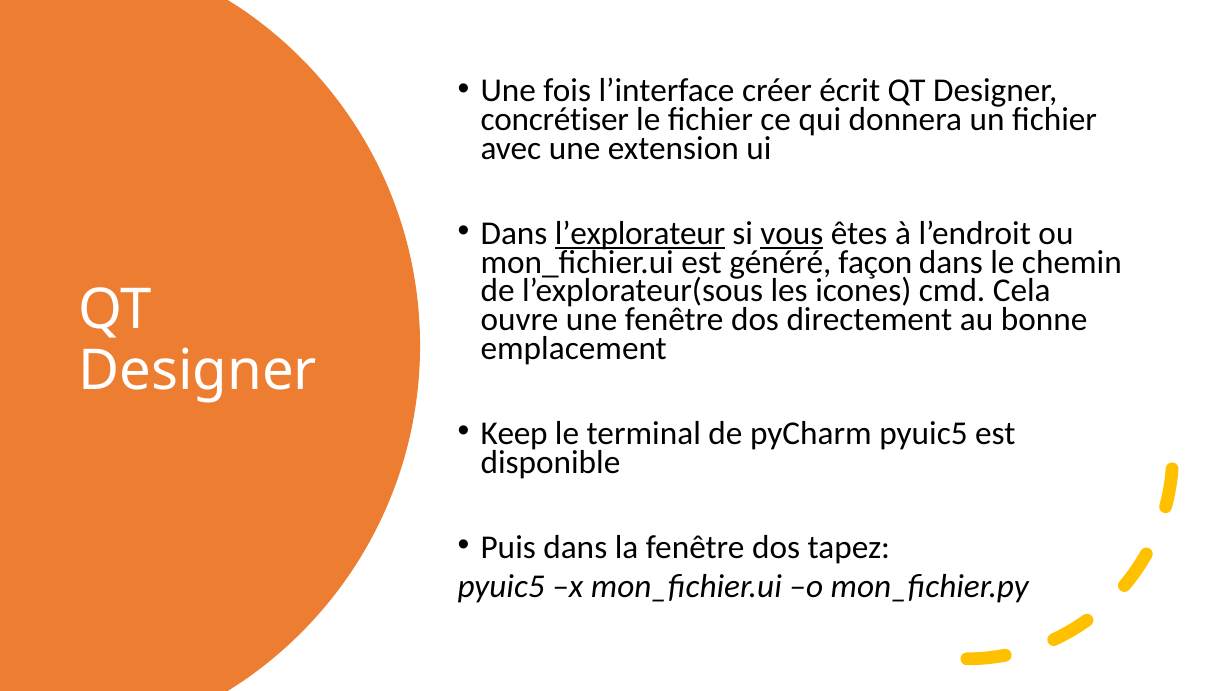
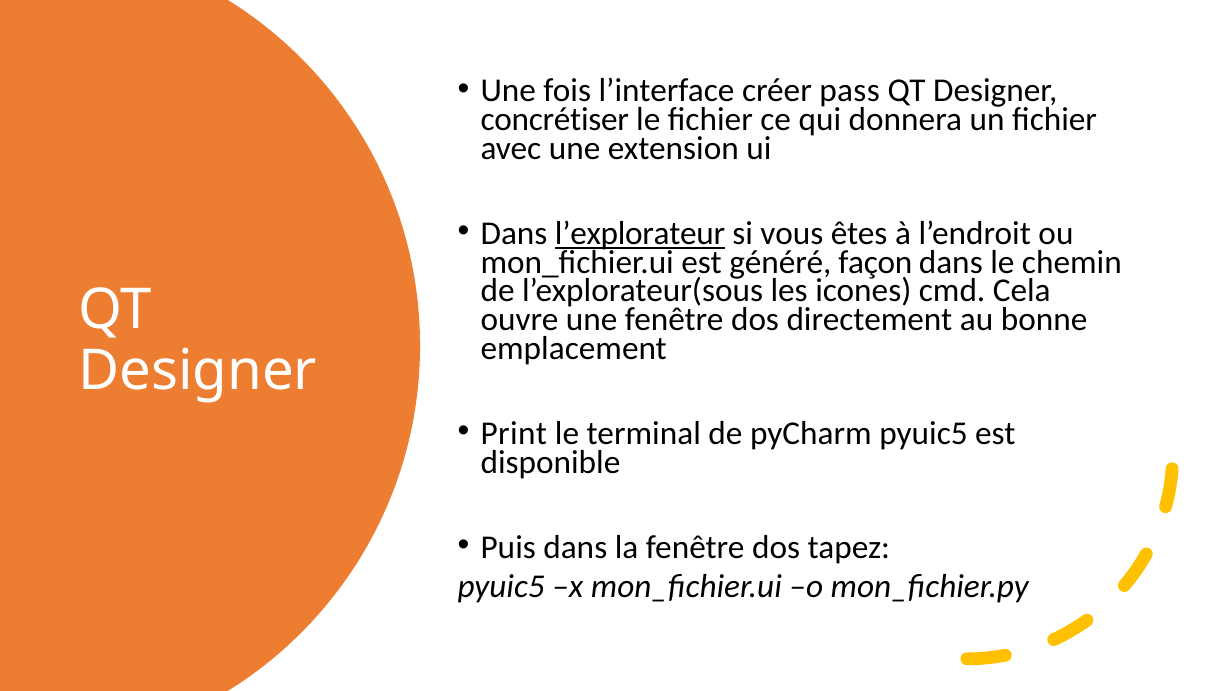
écrit: écrit -> pass
vous underline: present -> none
Keep: Keep -> Print
